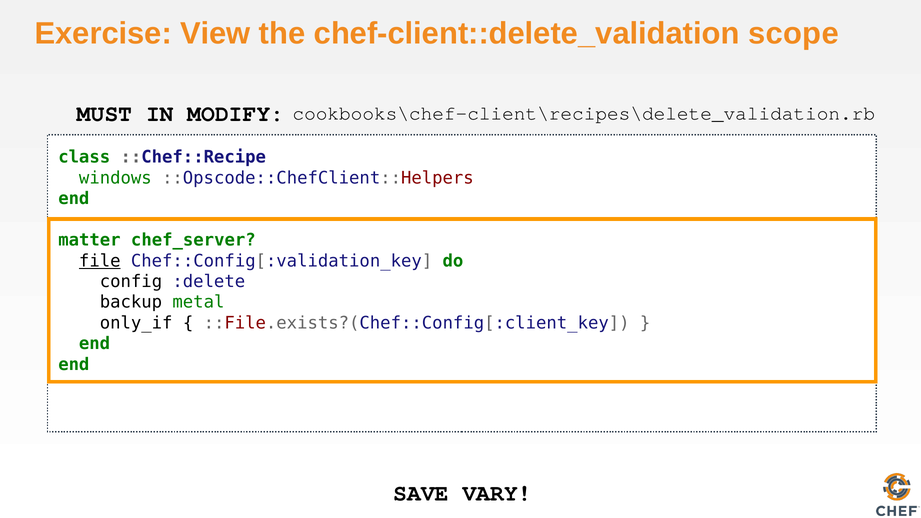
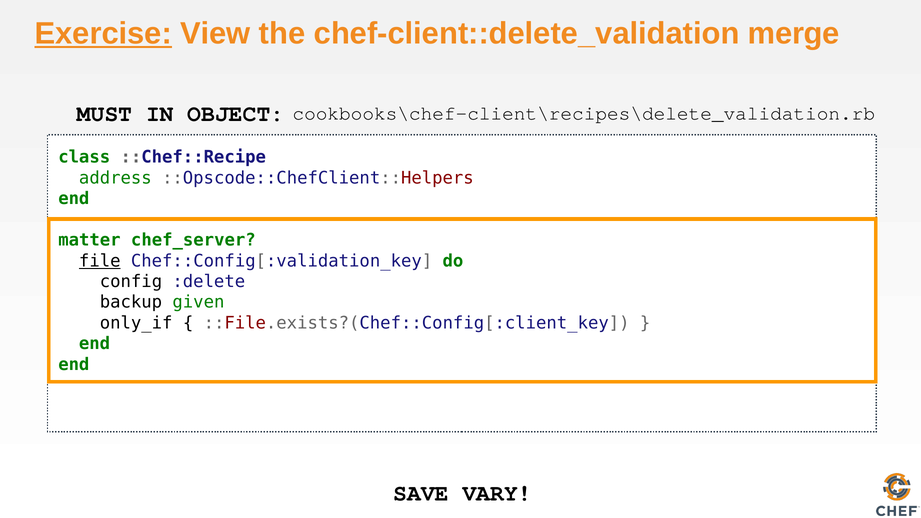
Exercise underline: none -> present
scope: scope -> merge
MODIFY: MODIFY -> OBJECT
windows: windows -> address
metal: metal -> given
